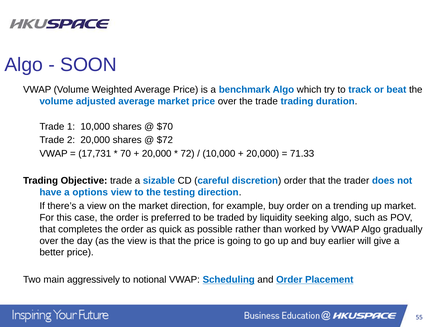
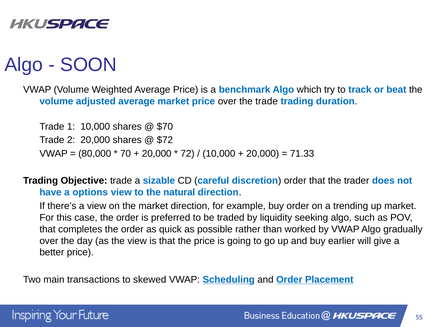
17,731: 17,731 -> 80,000
testing: testing -> natural
aggressively: aggressively -> transactions
notional: notional -> skewed
